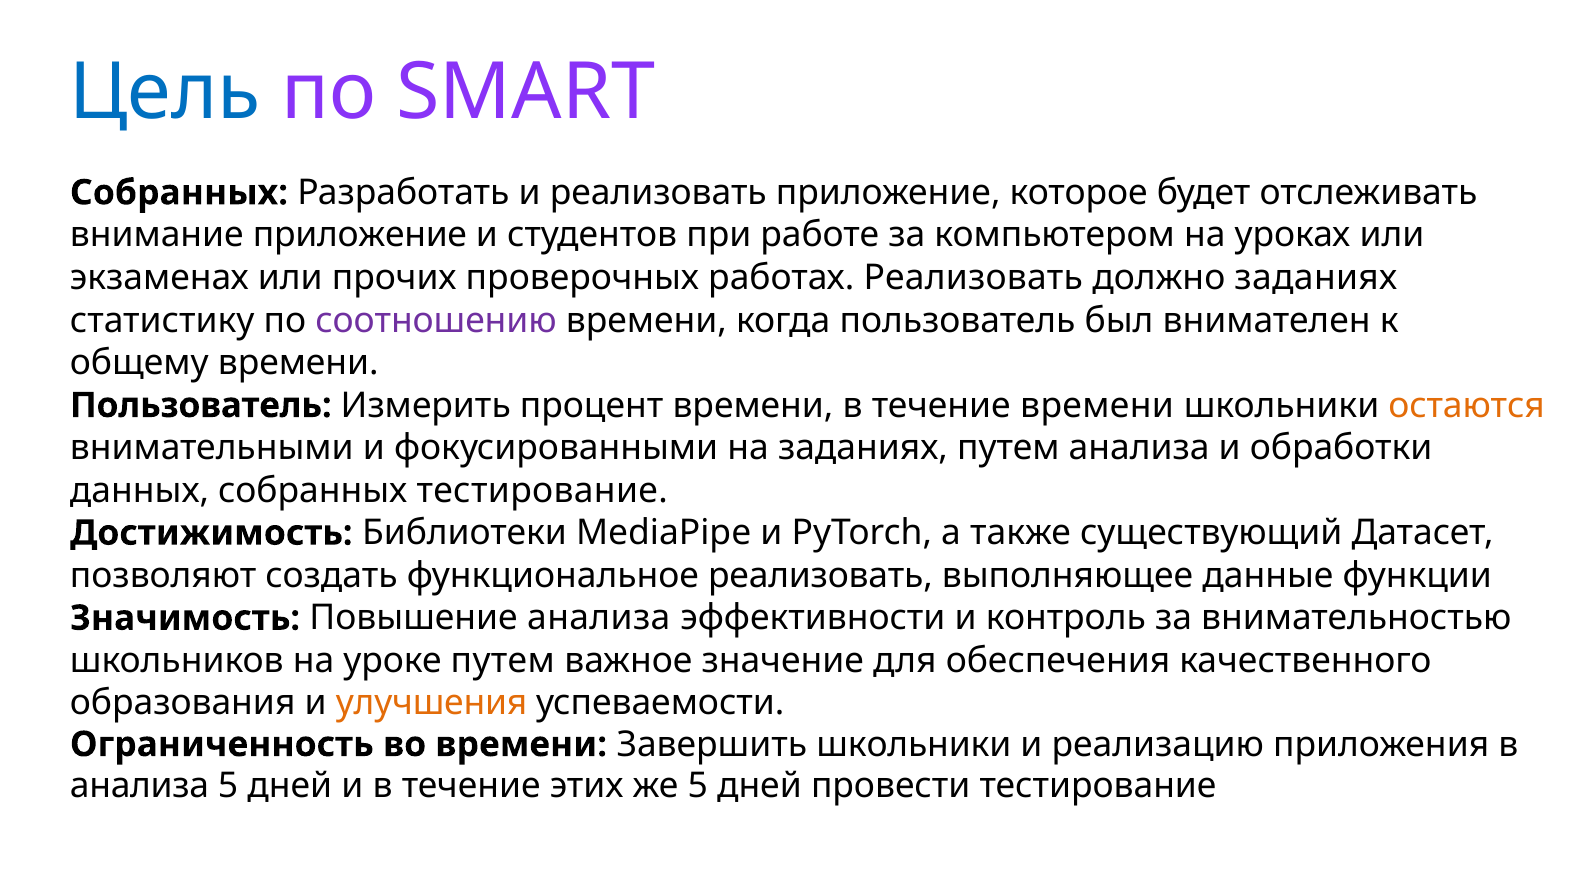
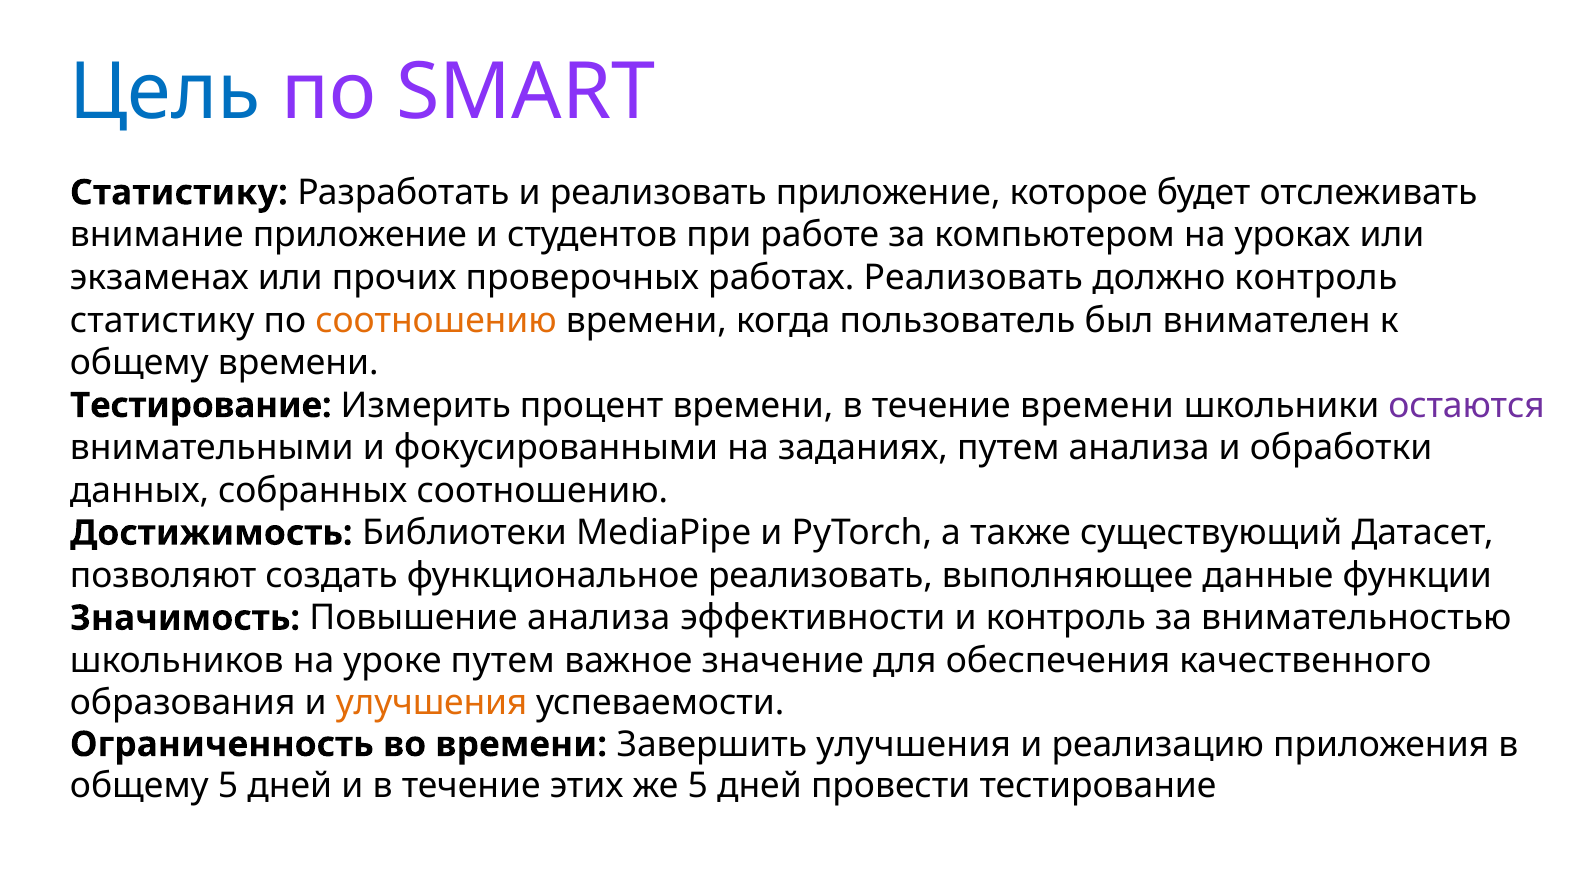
Собранных at (179, 193): Собранных -> Статистику
должно заданиях: заданиях -> контроль
соотношению at (436, 320) colour: purple -> orange
Пользователь at (201, 405): Пользователь -> Тестирование
остаются colour: orange -> purple
собранных тестирование: тестирование -> соотношению
Завершить школьники: школьники -> улучшения
анализа at (140, 785): анализа -> общему
